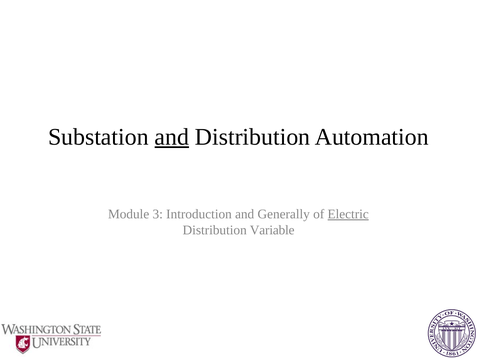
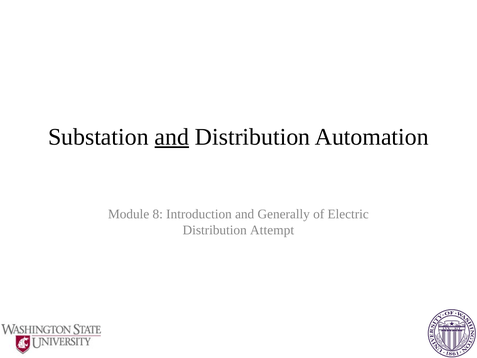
3: 3 -> 8
Electric underline: present -> none
Variable: Variable -> Attempt
